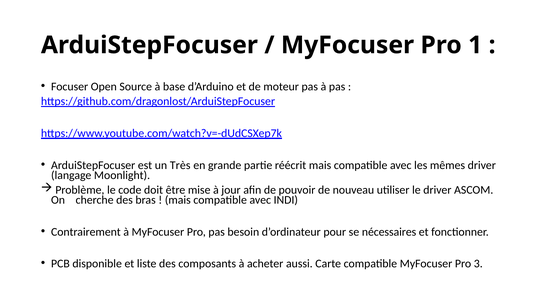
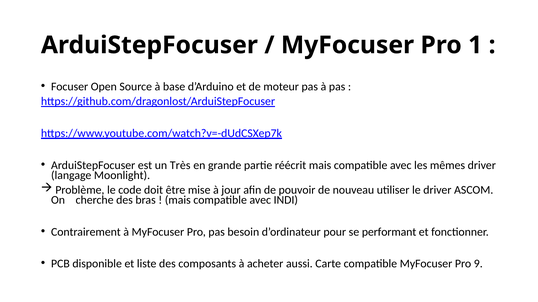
nécessaires: nécessaires -> performant
3: 3 -> 9
